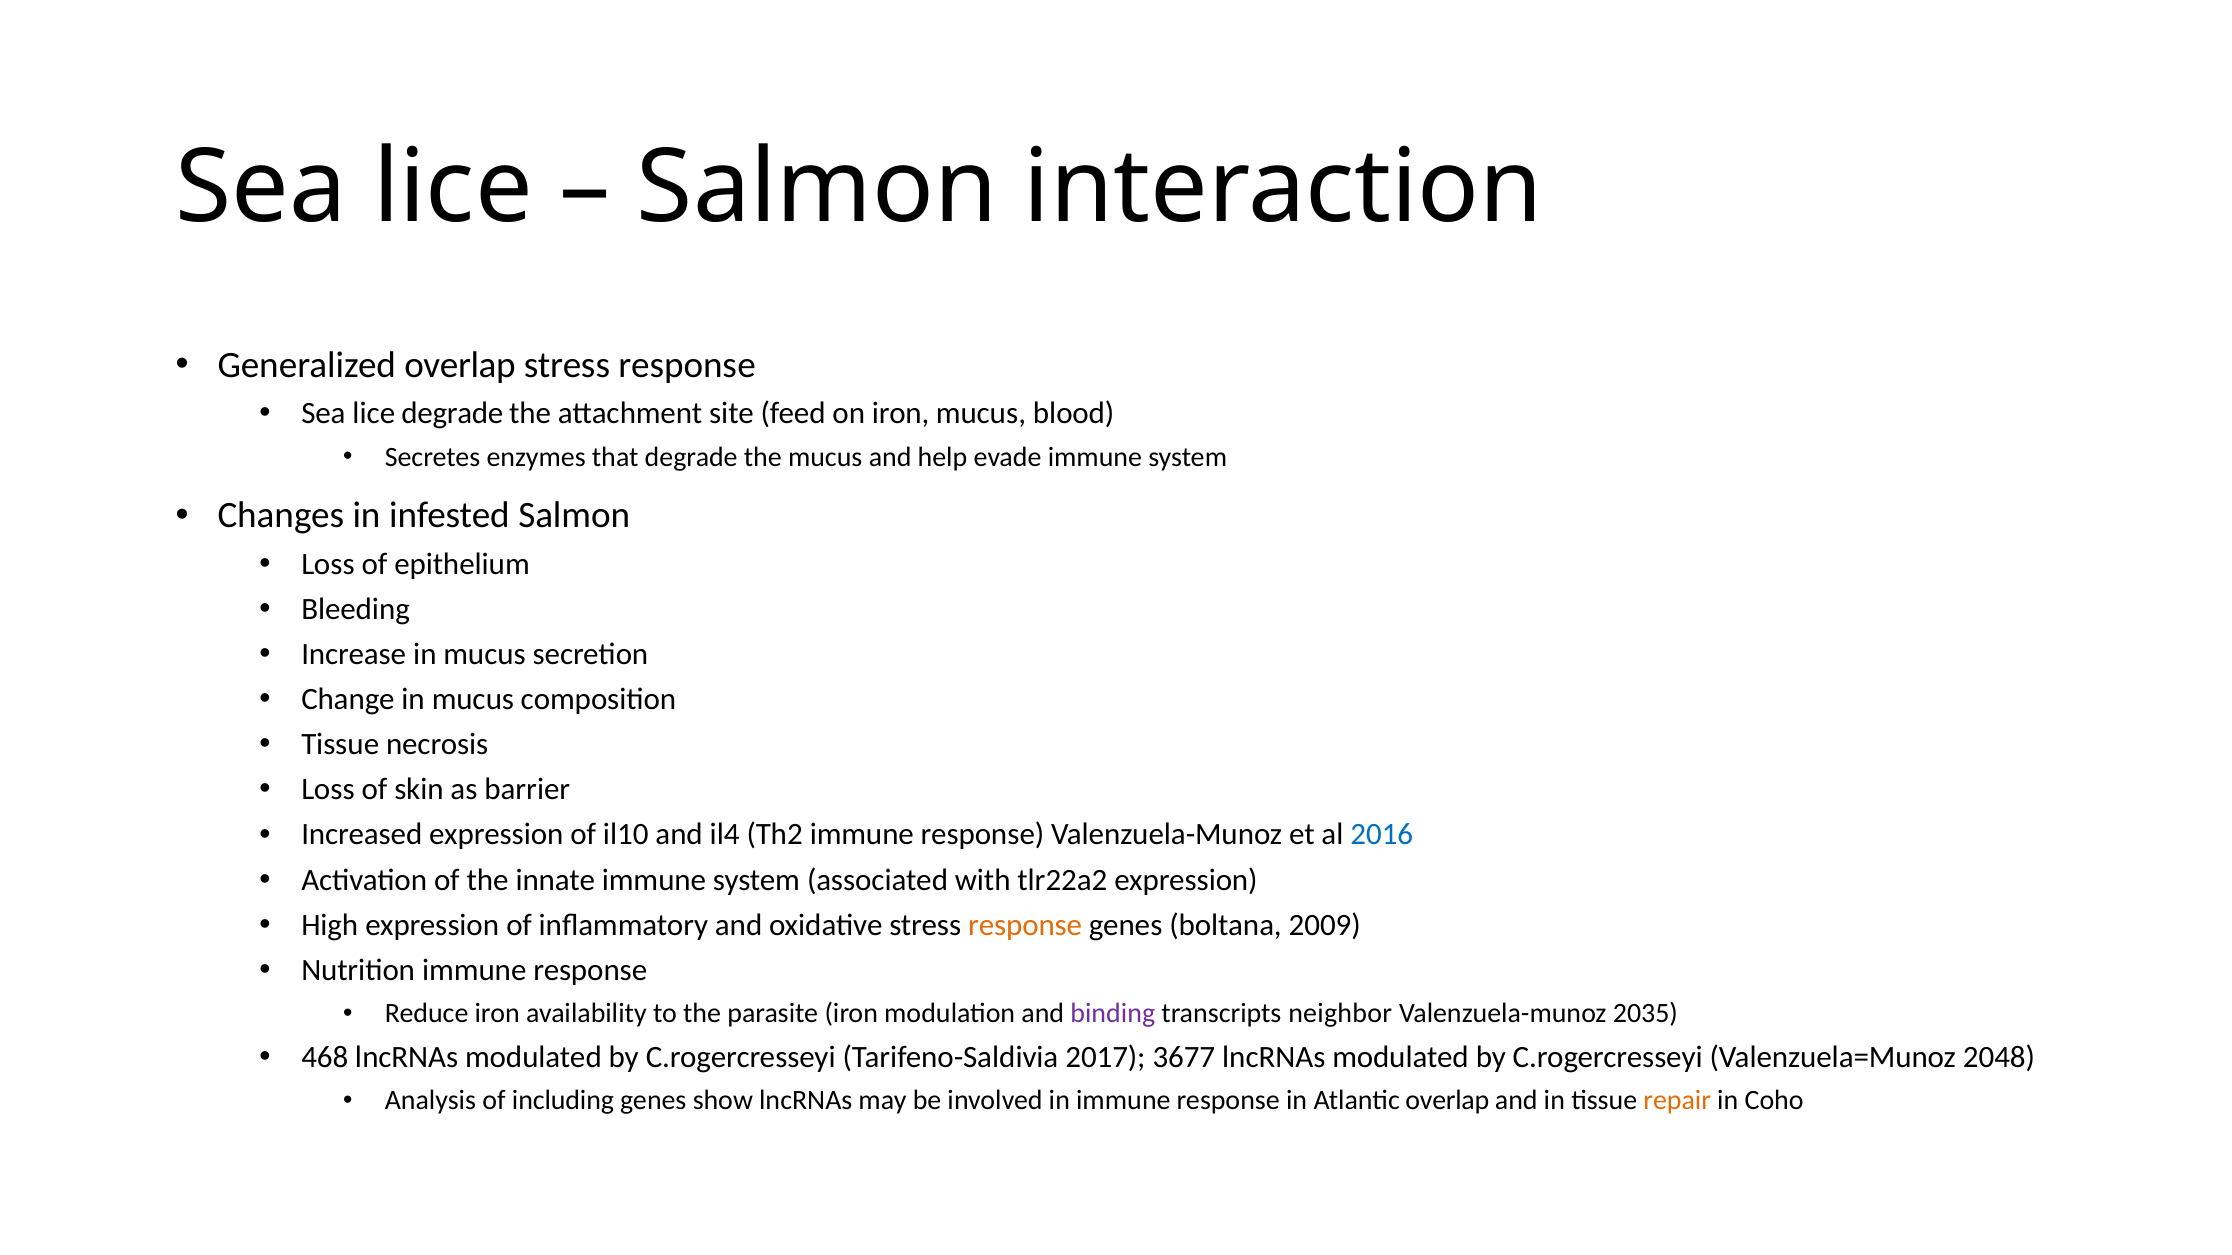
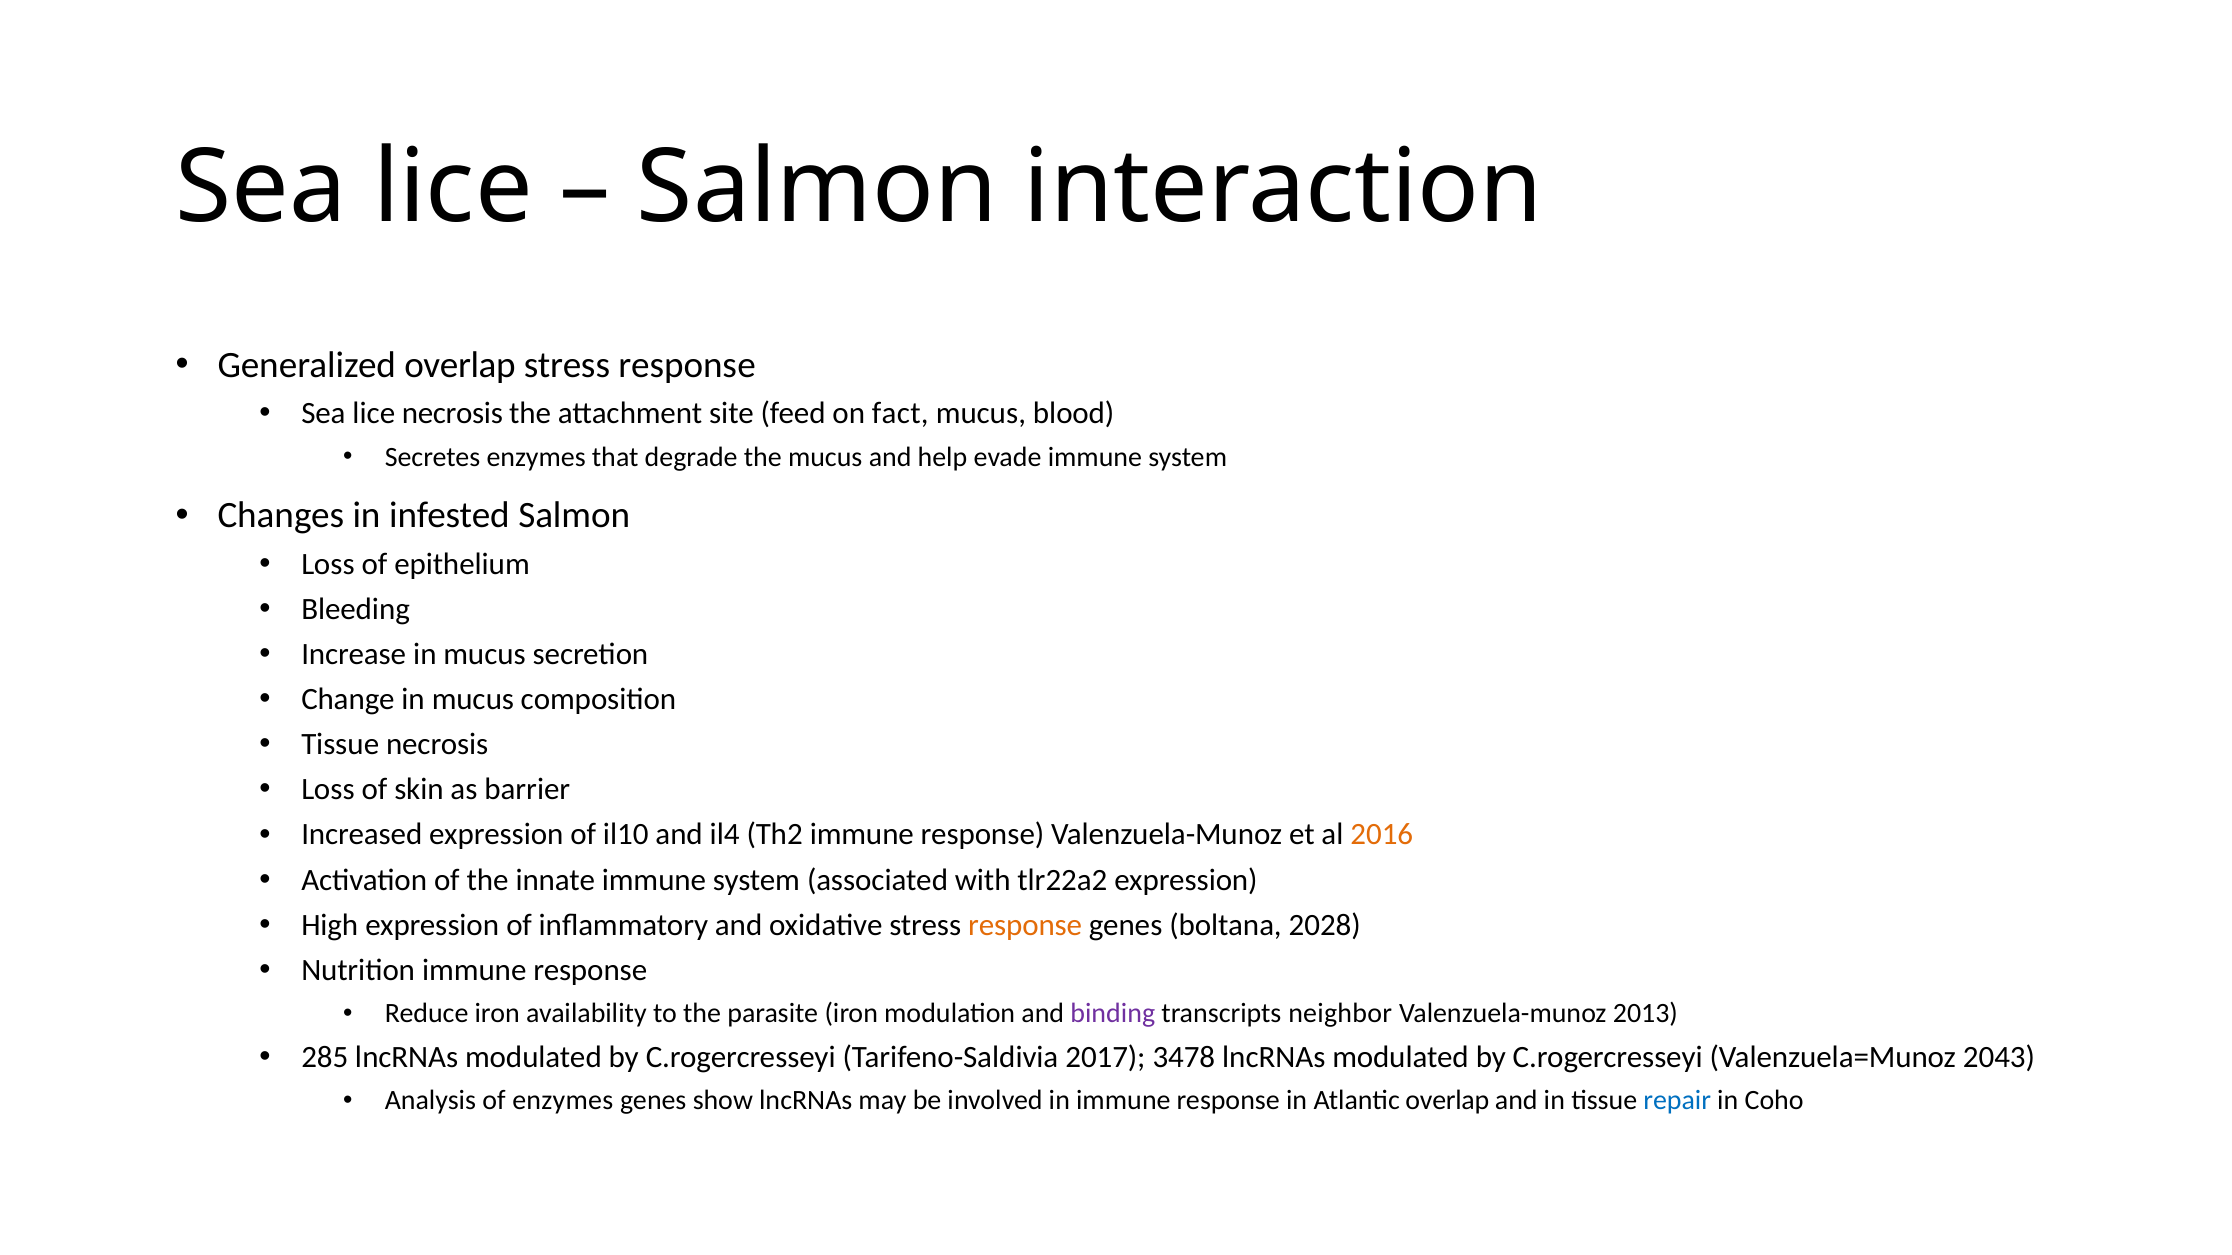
lice degrade: degrade -> necrosis
on iron: iron -> fact
2016 colour: blue -> orange
2009: 2009 -> 2028
2035: 2035 -> 2013
468: 468 -> 285
3677: 3677 -> 3478
2048: 2048 -> 2043
of including: including -> enzymes
repair colour: orange -> blue
